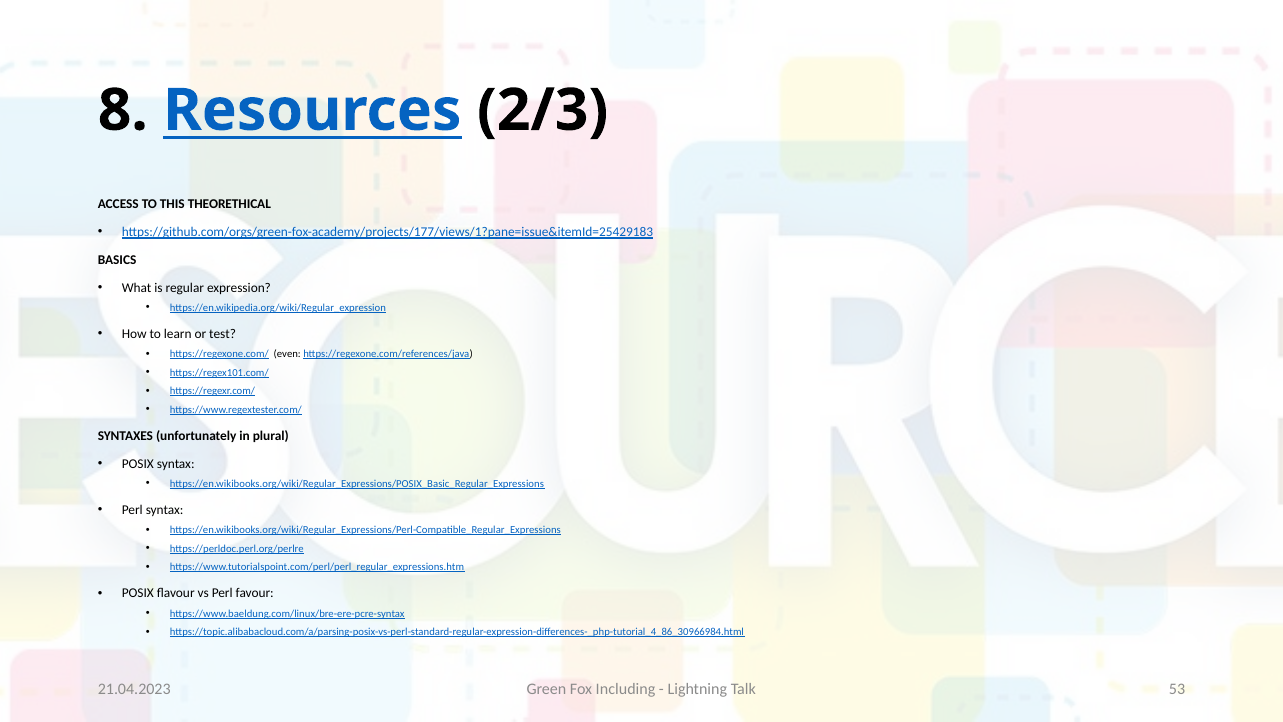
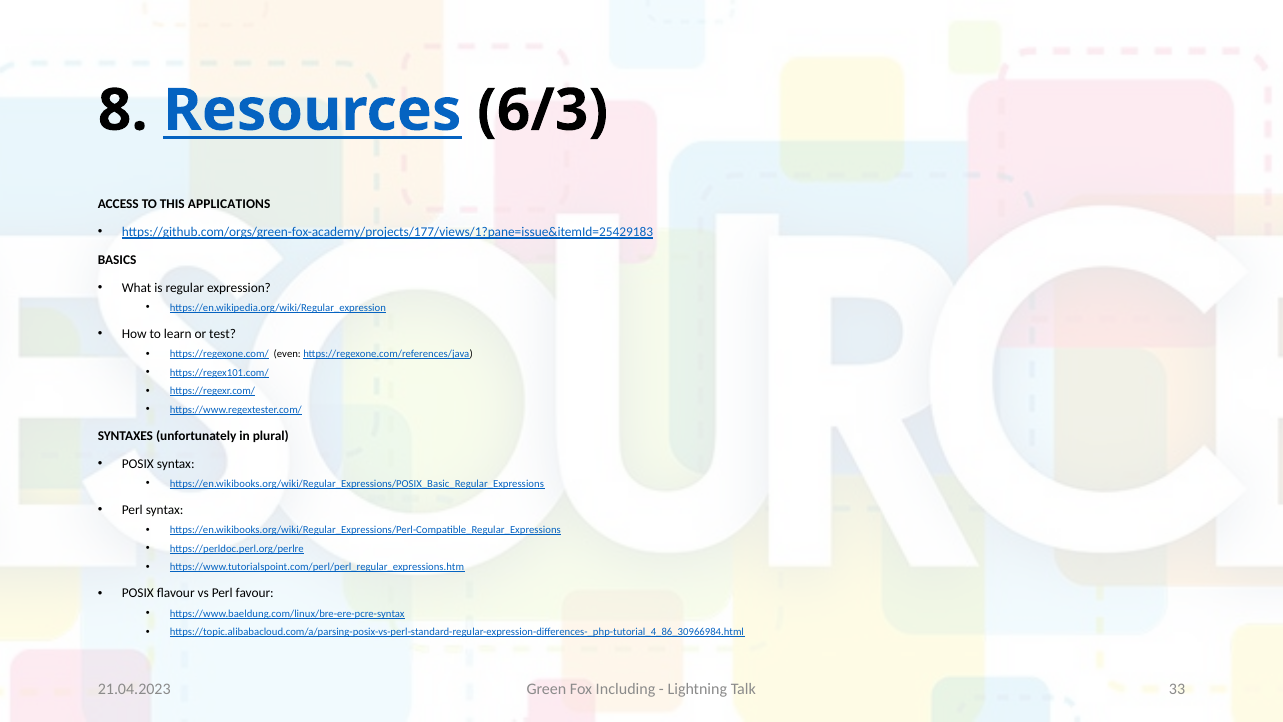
2/3: 2/3 -> 6/3
THEORETHICAL: THEORETHICAL -> APPLICATIONS
53: 53 -> 33
